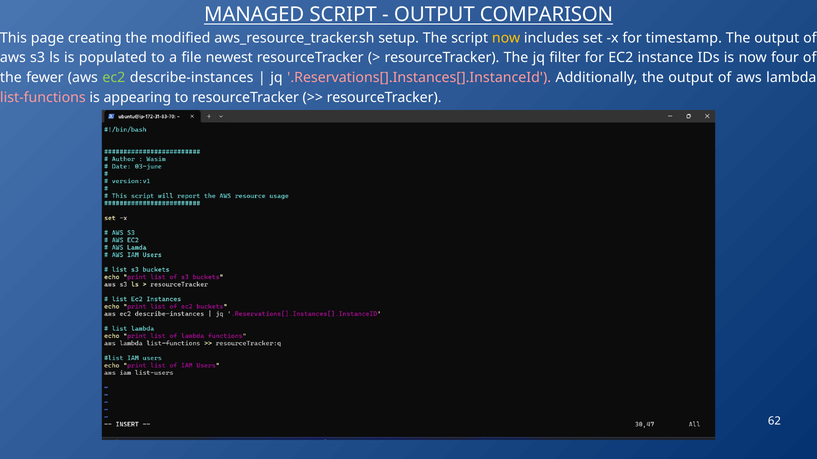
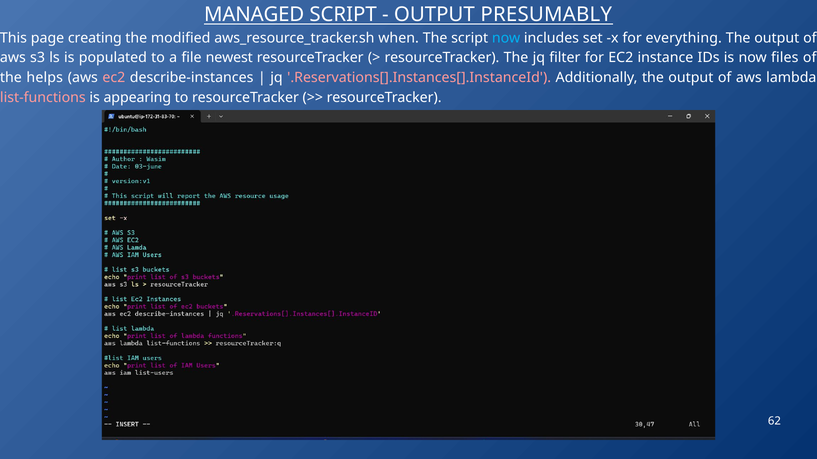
COMPARISON: COMPARISON -> PRESUMABLY
setup: setup -> when
now at (506, 38) colour: yellow -> light blue
timestamp: timestamp -> everything
four: four -> files
fewer: fewer -> helps
ec2 at (114, 78) colour: light green -> pink
